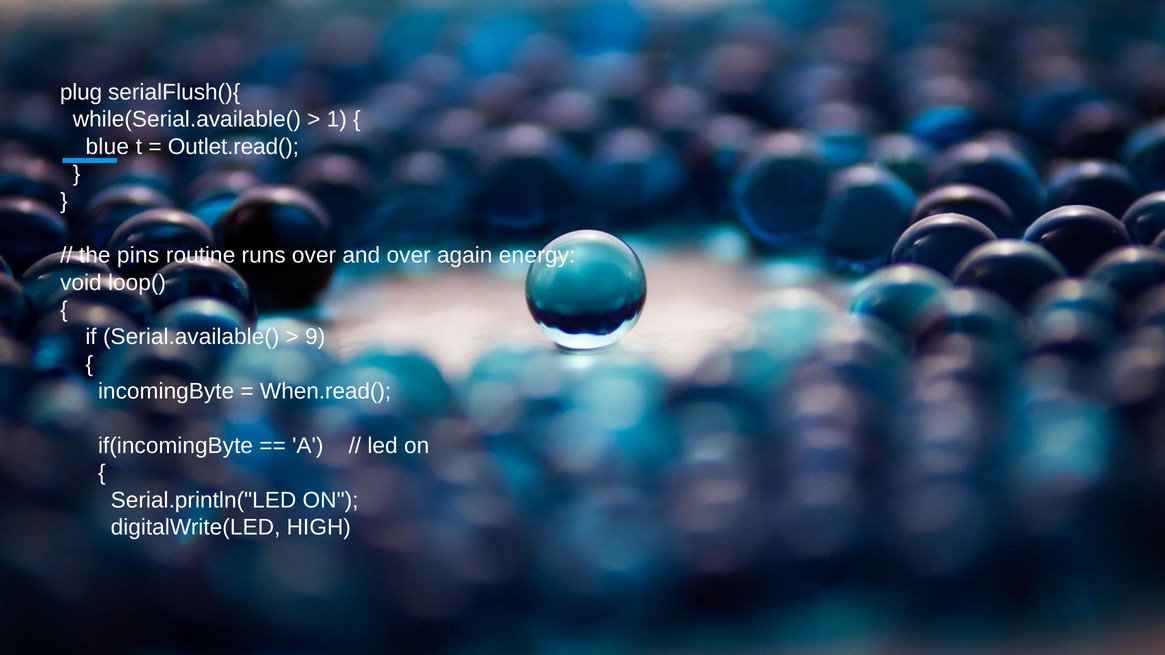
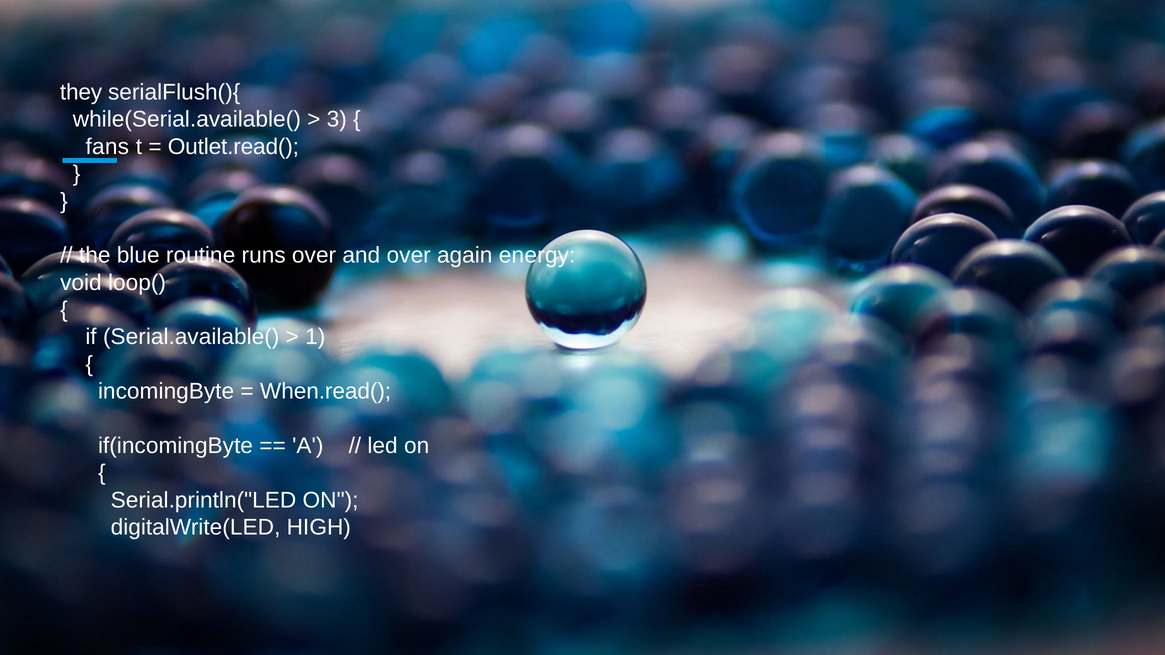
plug: plug -> they
1: 1 -> 3
blue: blue -> fans
pins: pins -> blue
9: 9 -> 1
